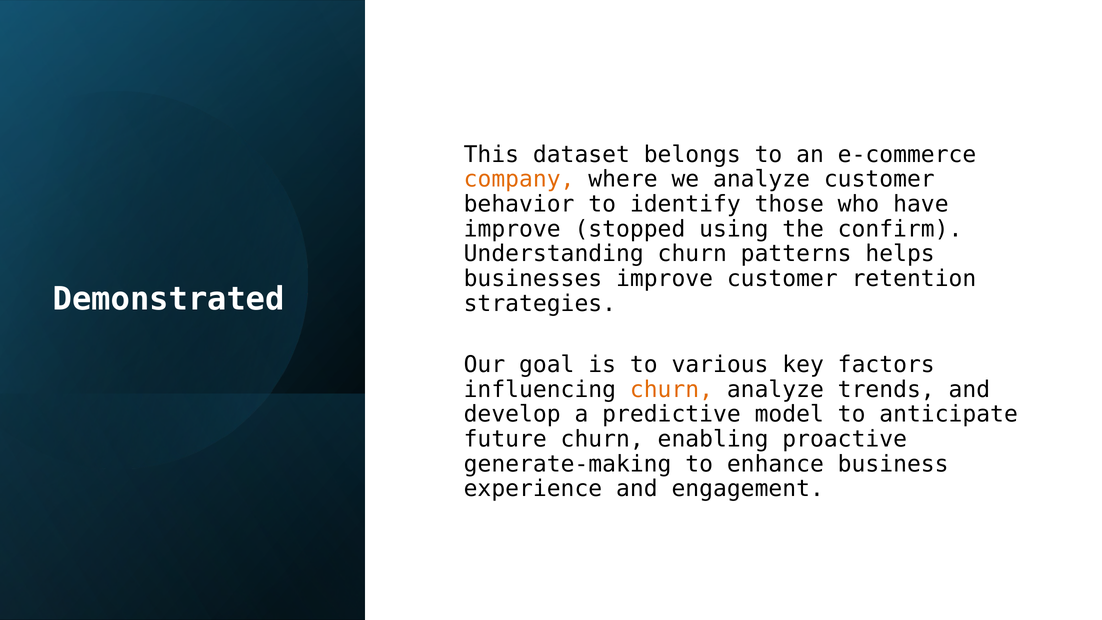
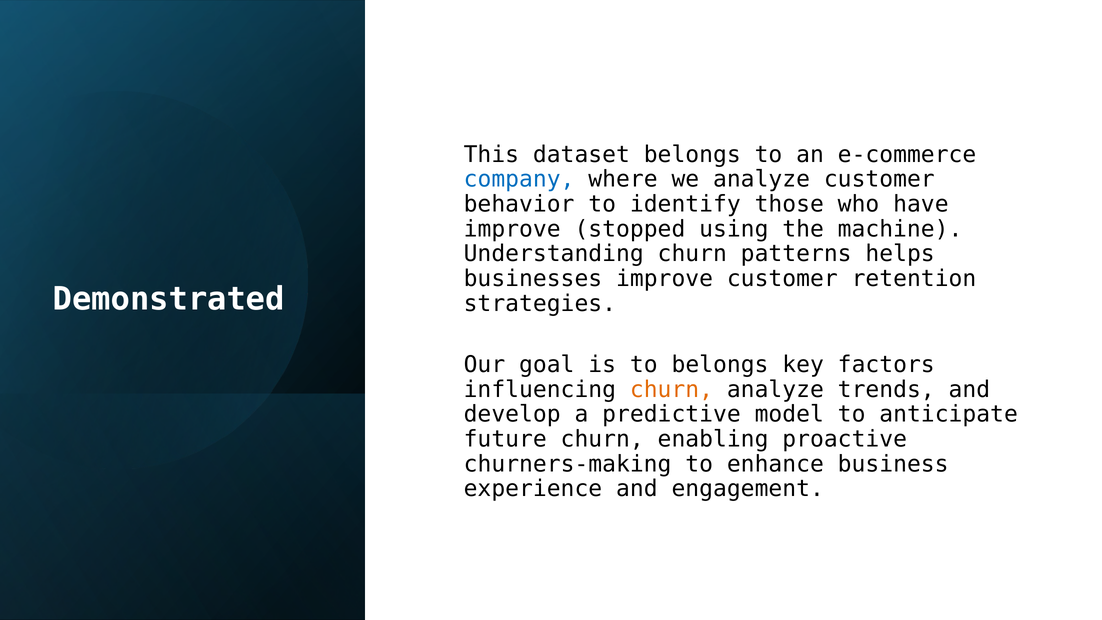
company colour: orange -> blue
confirm: confirm -> machine
to various: various -> belongs
generate-making: generate-making -> churners-making
